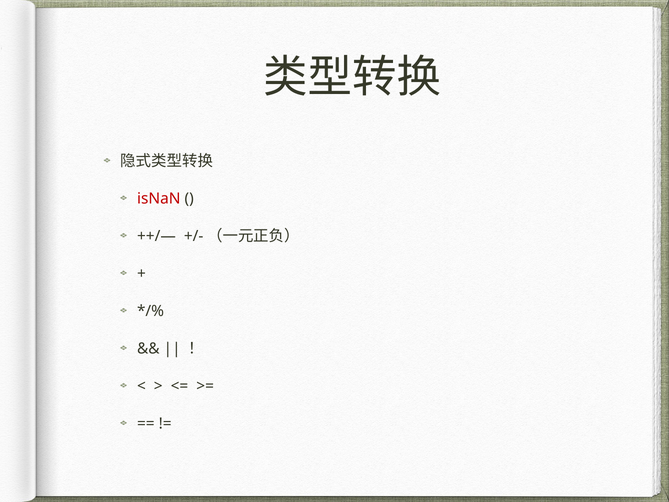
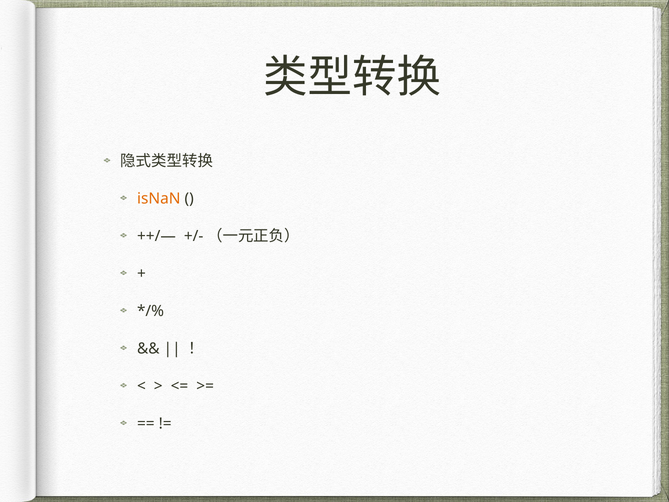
isNaN colour: red -> orange
